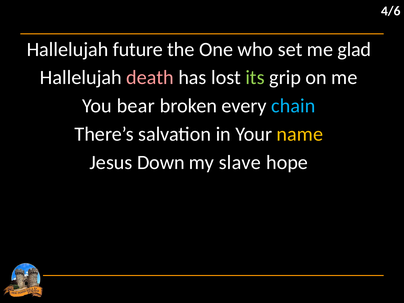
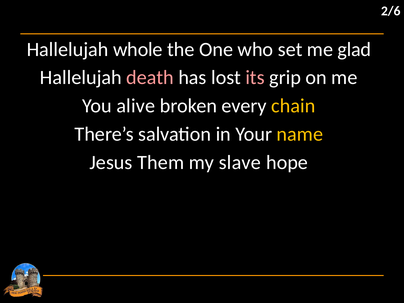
4/6: 4/6 -> 2/6
future: future -> whole
its colour: light green -> pink
bear: bear -> alive
chain colour: light blue -> yellow
Down: Down -> Them
